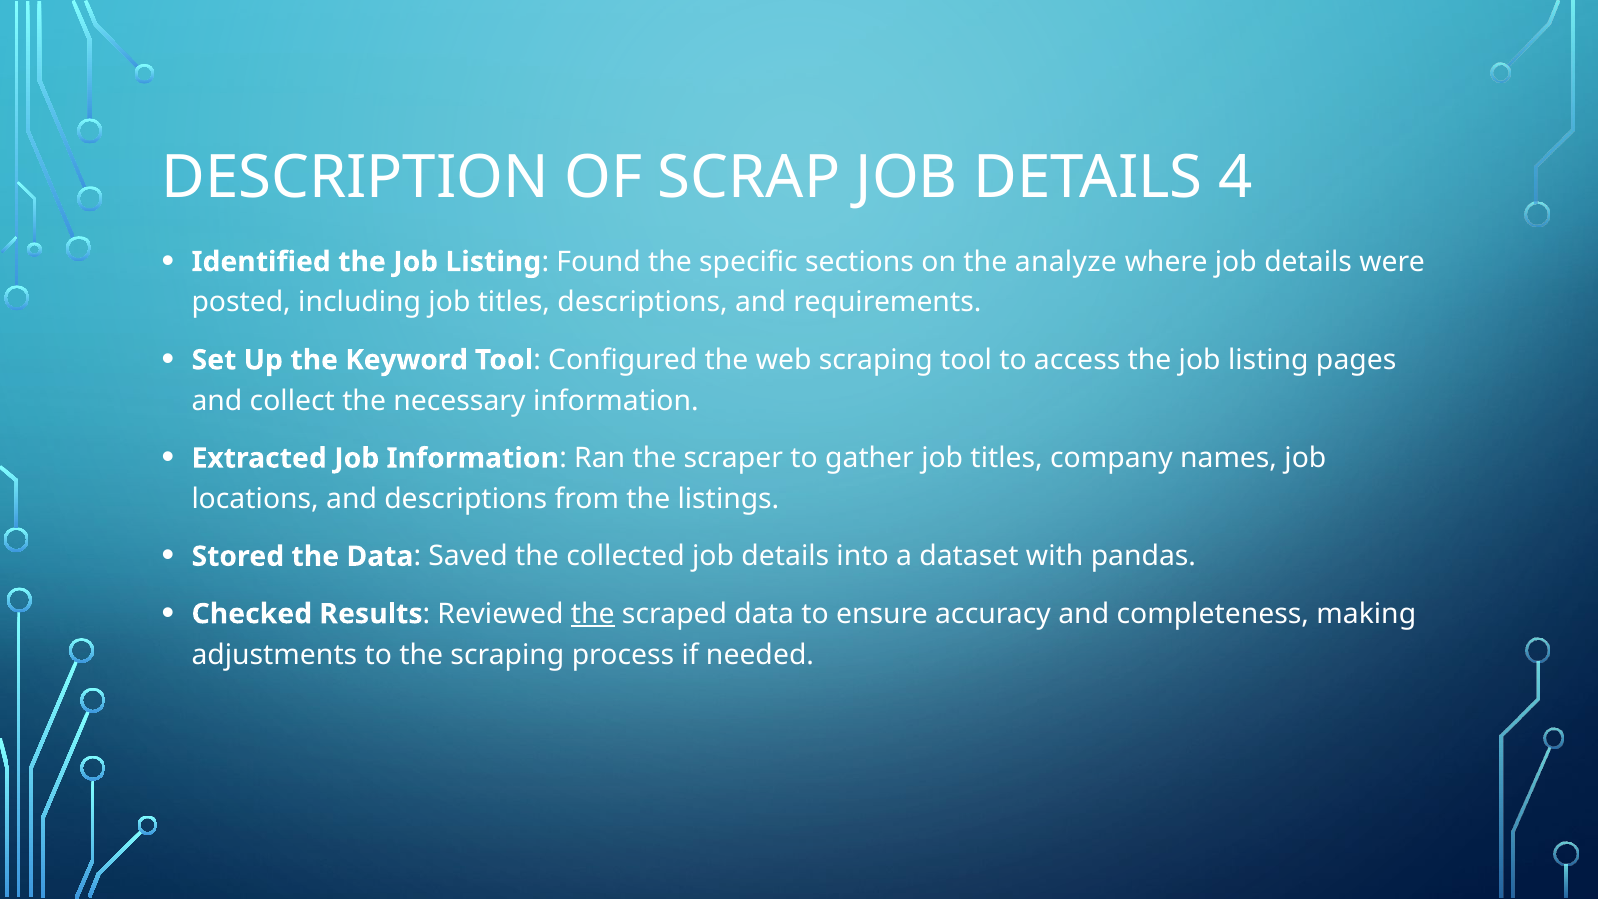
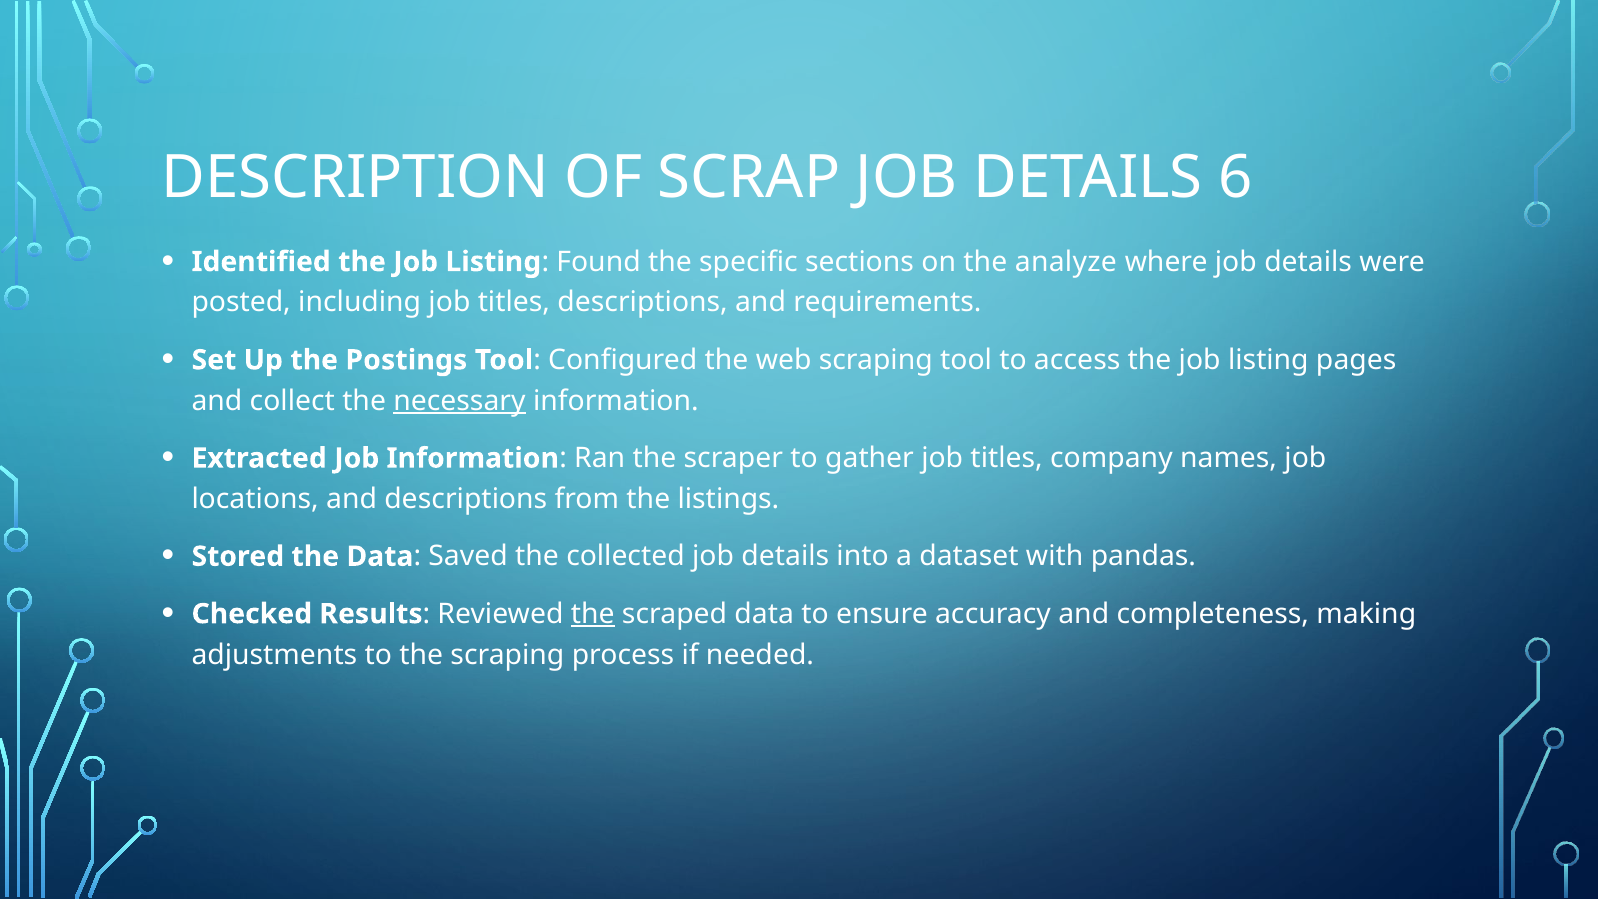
4: 4 -> 6
Keyword: Keyword -> Postings
necessary underline: none -> present
